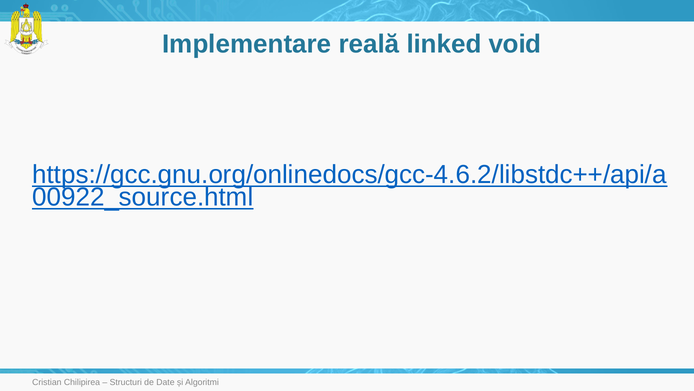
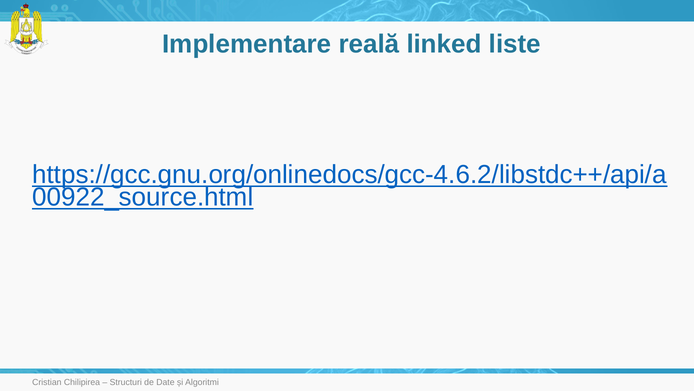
void: void -> liste
